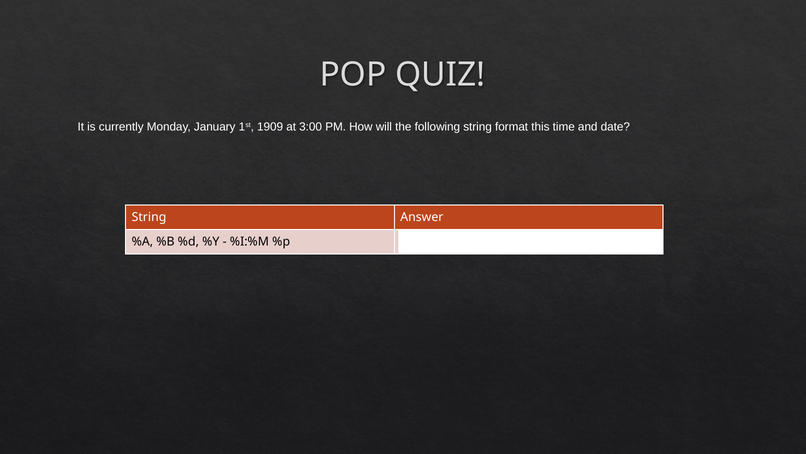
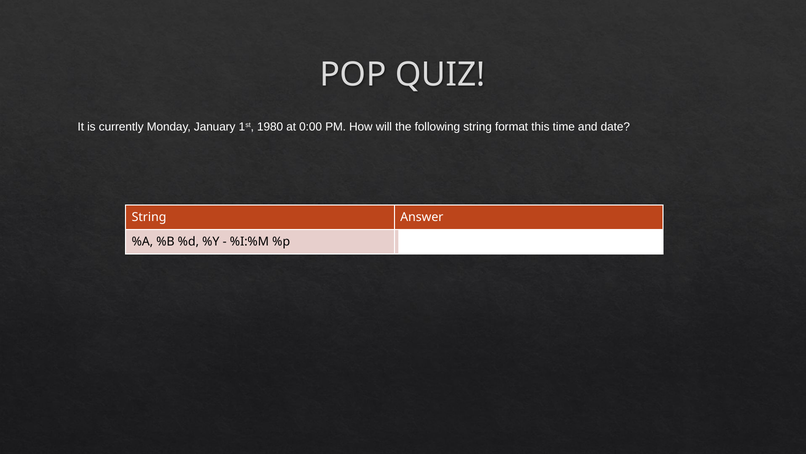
1909: 1909 -> 1980
3:00: 3:00 -> 0:00
